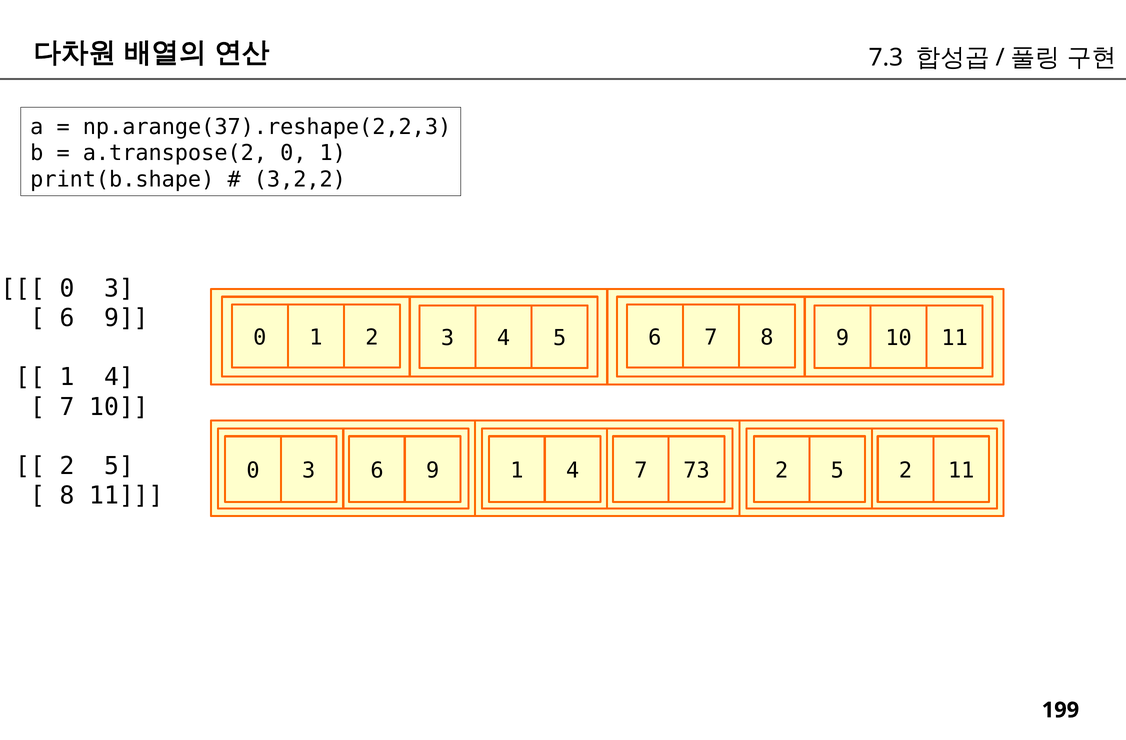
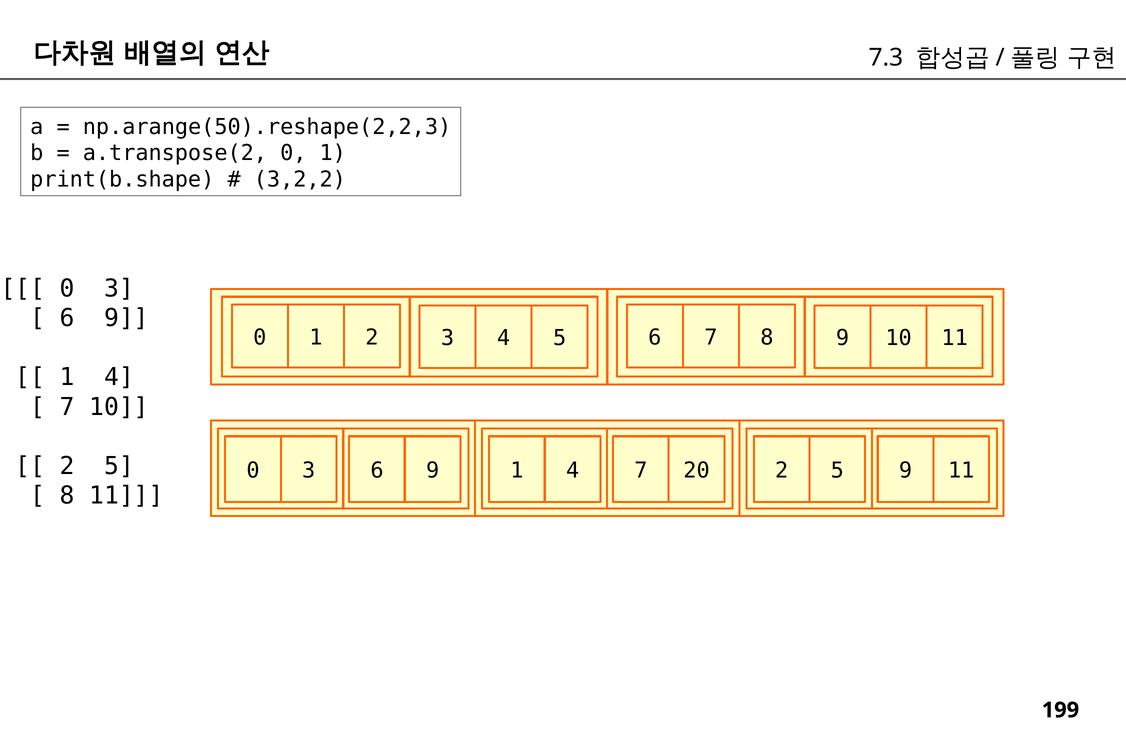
np.arange(37).reshape(2,2,3: np.arange(37).reshape(2,2,3 -> np.arange(50).reshape(2,2,3
73: 73 -> 20
5 2: 2 -> 9
